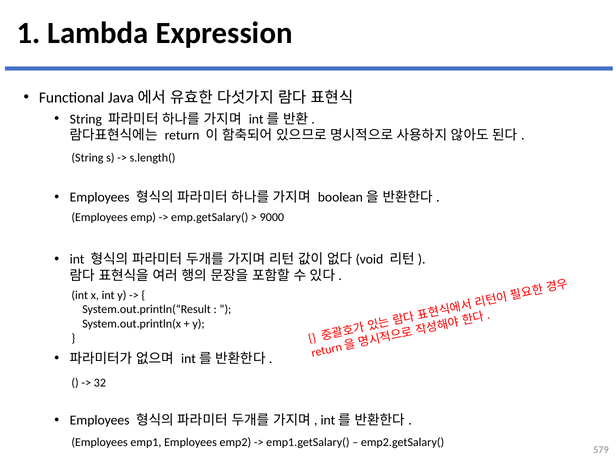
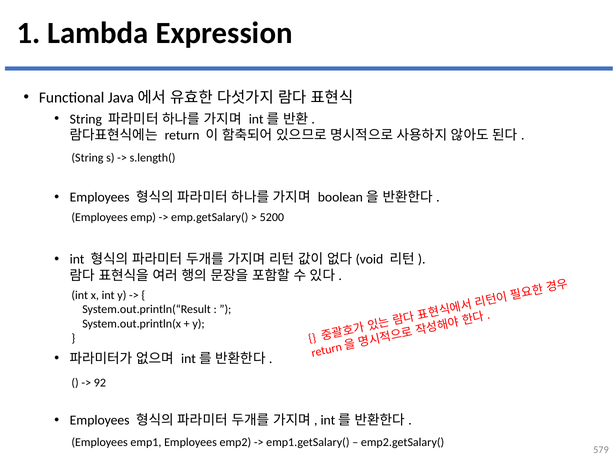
9000: 9000 -> 5200
32: 32 -> 92
